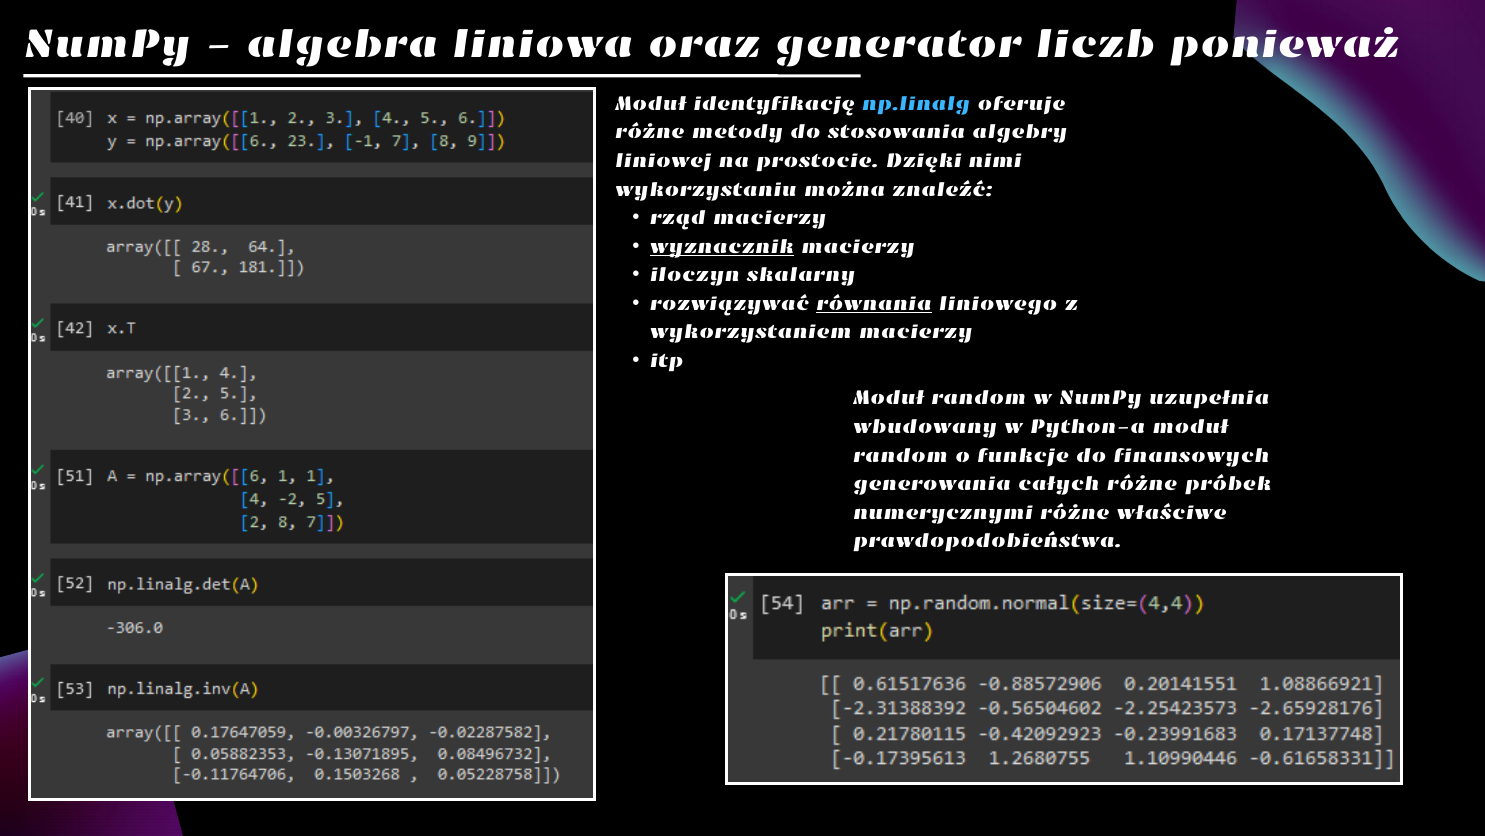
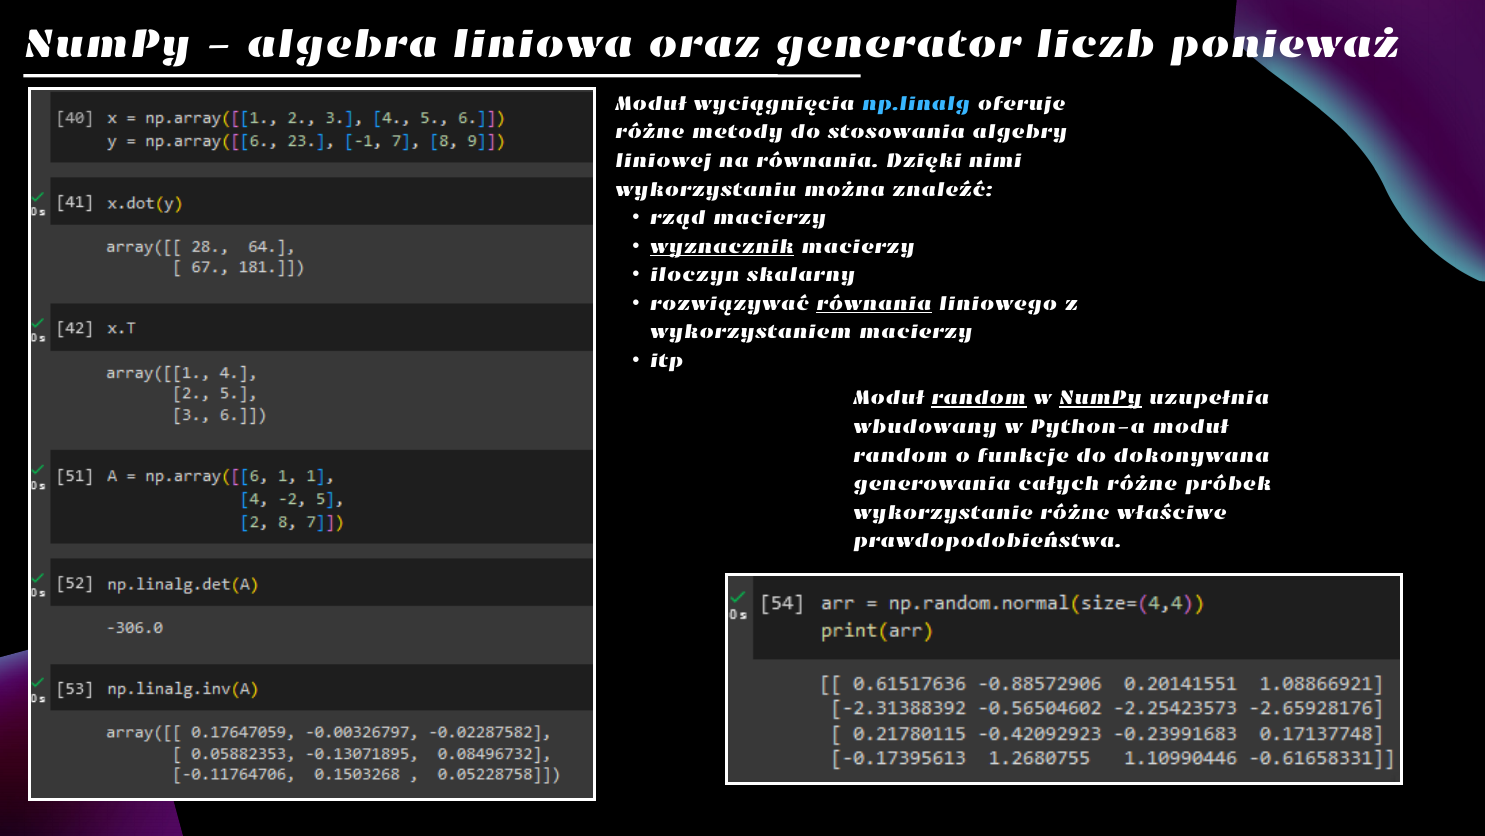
identyfikację: identyfikację -> wyciągnięcia
na prostocie: prostocie -> równania
random at (979, 398) underline: none -> present
NumPy at (1100, 398) underline: none -> present
finansowych: finansowych -> dokonywana
numerycznymi: numerycznymi -> wykorzystanie
